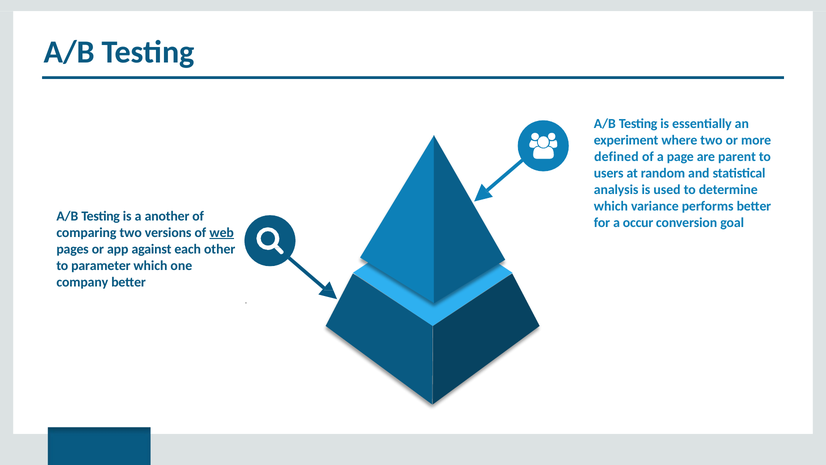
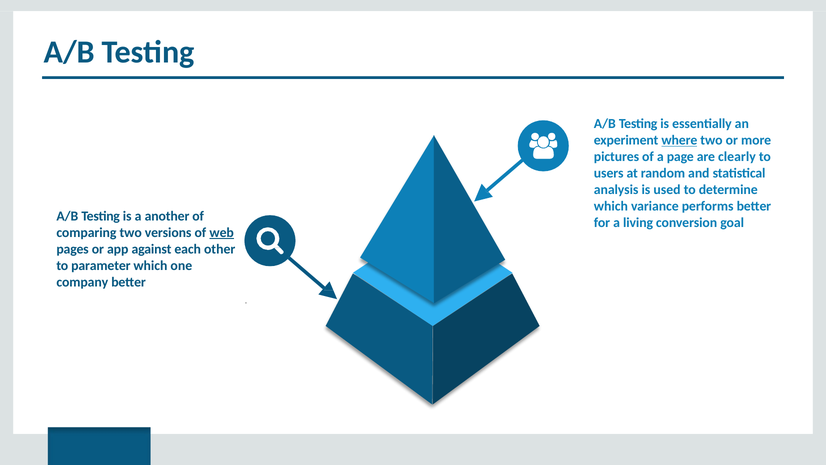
where underline: none -> present
defined: defined -> pictures
parent: parent -> clearly
occur: occur -> living
